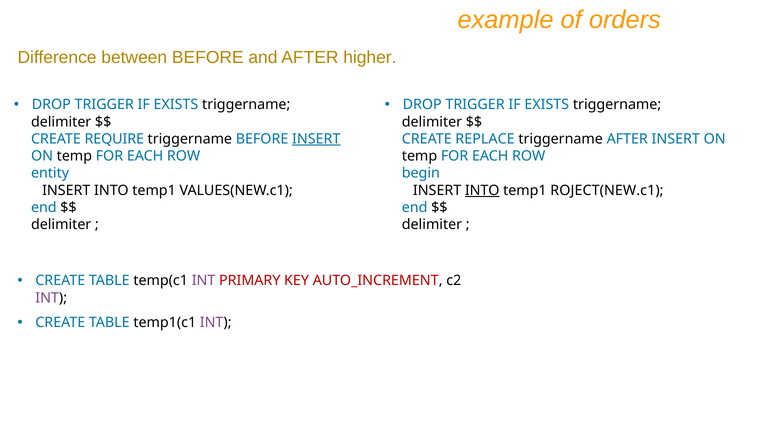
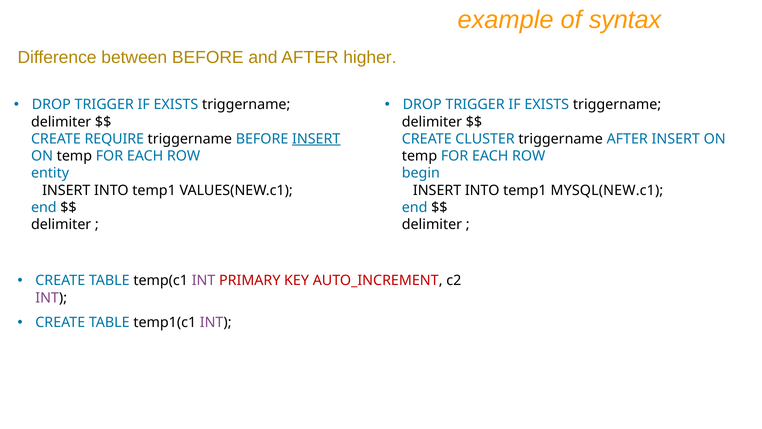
orders: orders -> syntax
REPLACE: REPLACE -> CLUSTER
INTO at (482, 190) underline: present -> none
ROJECT(NEW.c1: ROJECT(NEW.c1 -> MYSQL(NEW.c1
